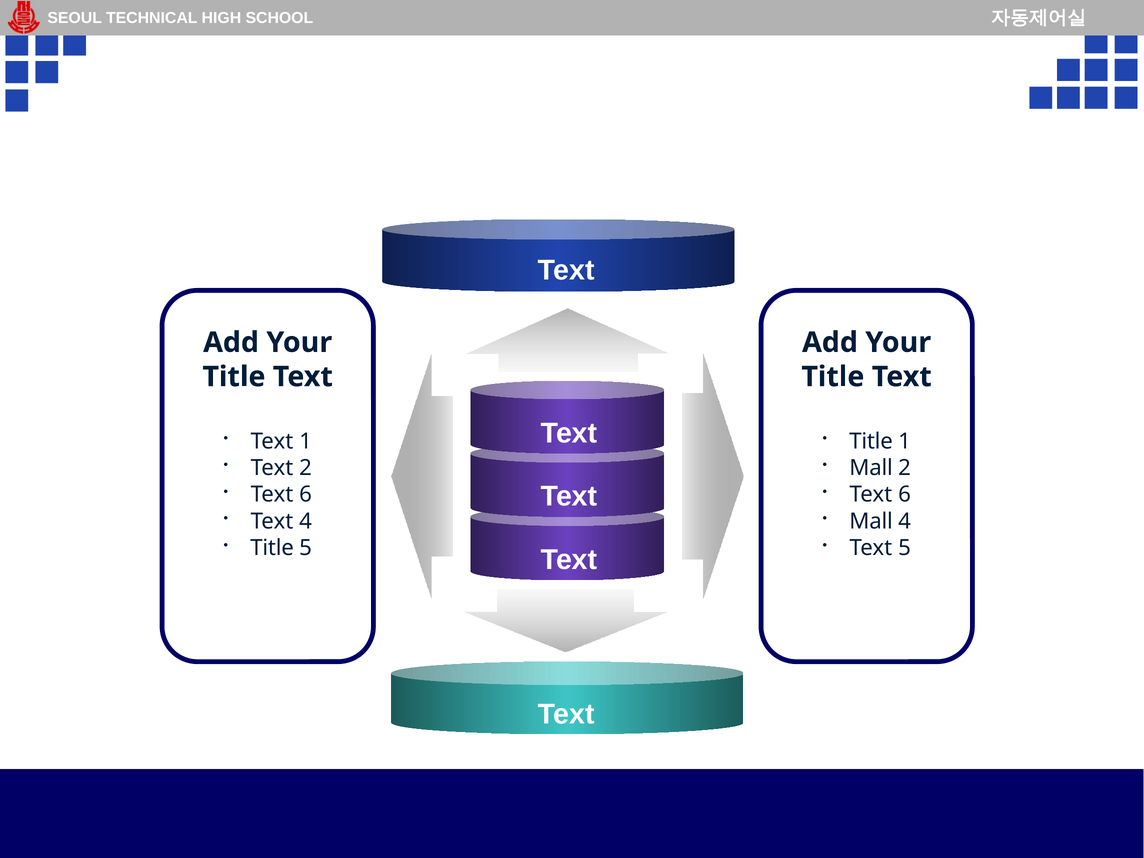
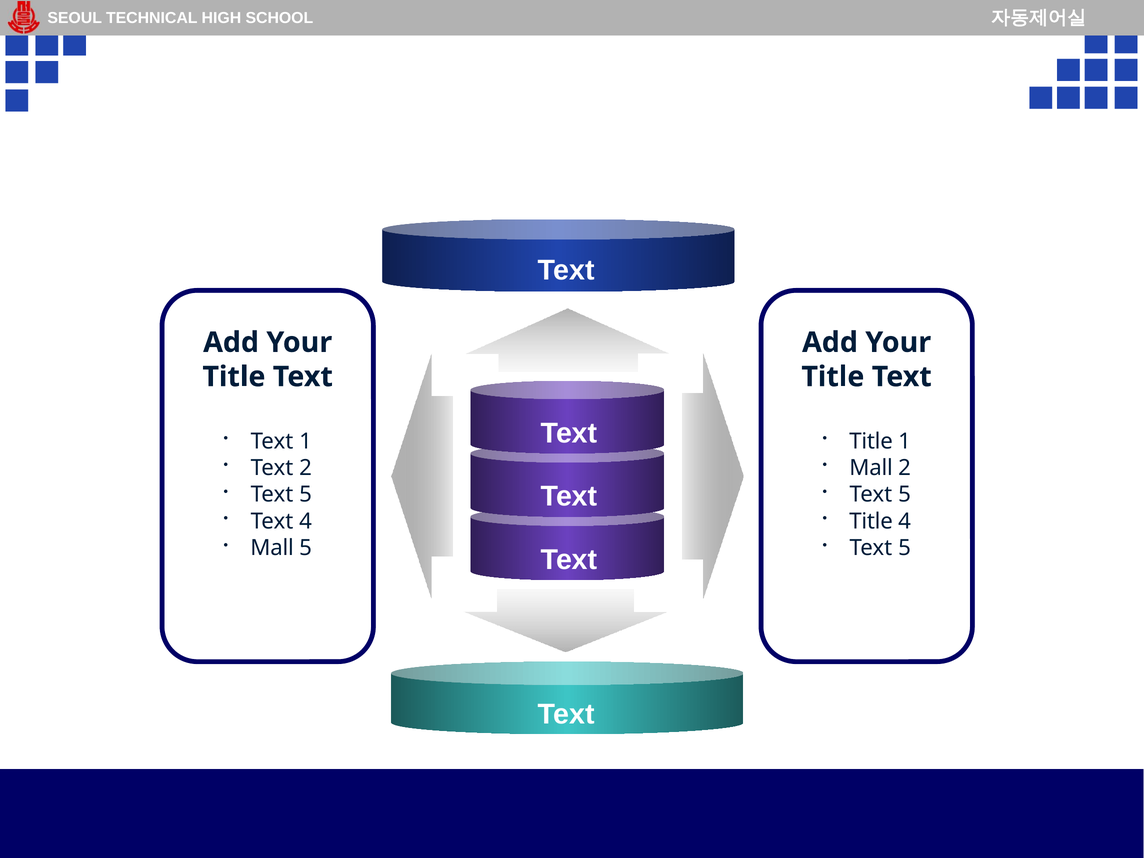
6 at (306, 495): 6 -> 5
6 at (905, 495): 6 -> 5
Mall at (871, 521): Mall -> Title
Title at (272, 548): Title -> Mall
